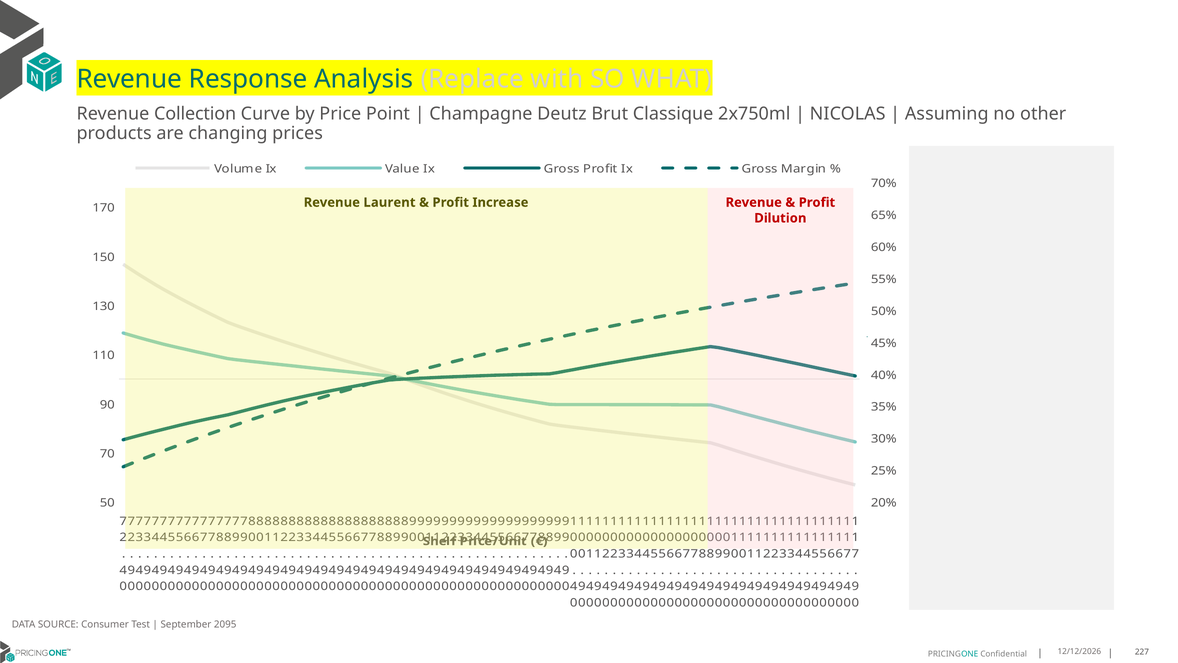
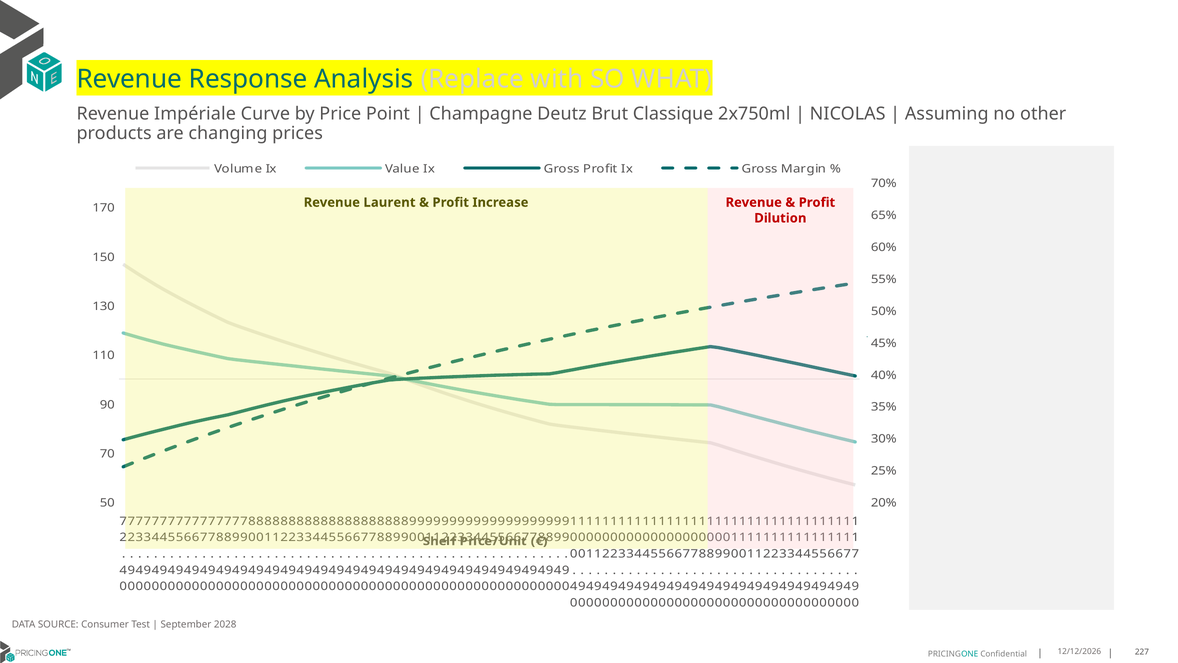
Collection: Collection -> Impériale
2095: 2095 -> 2028
